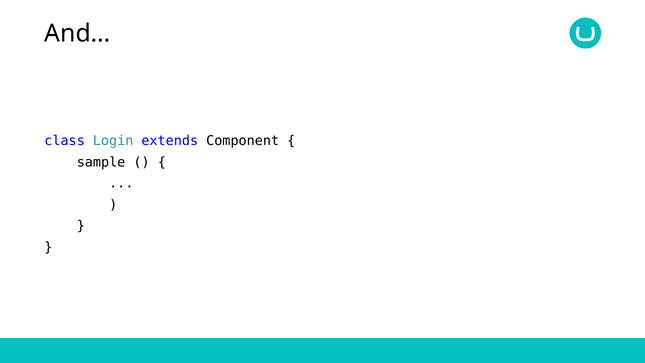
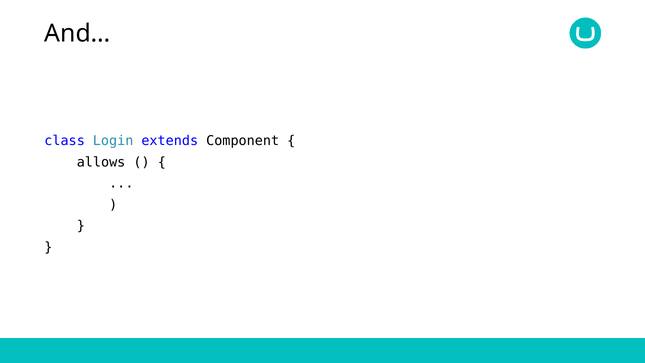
sample: sample -> allows
